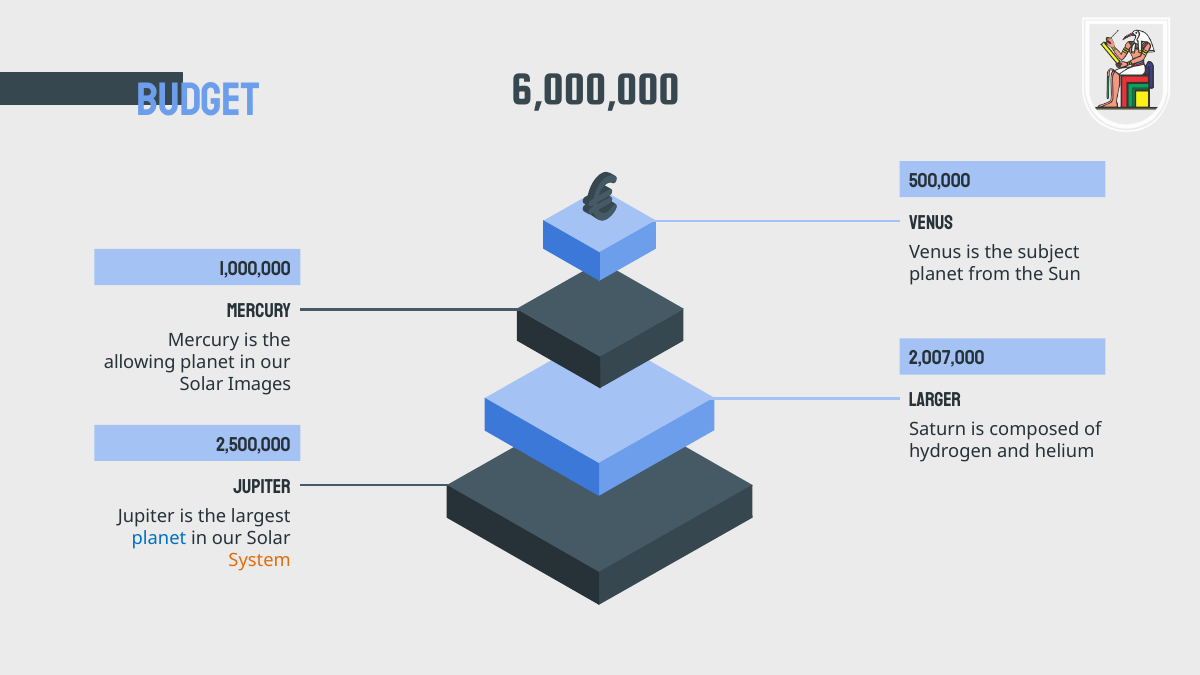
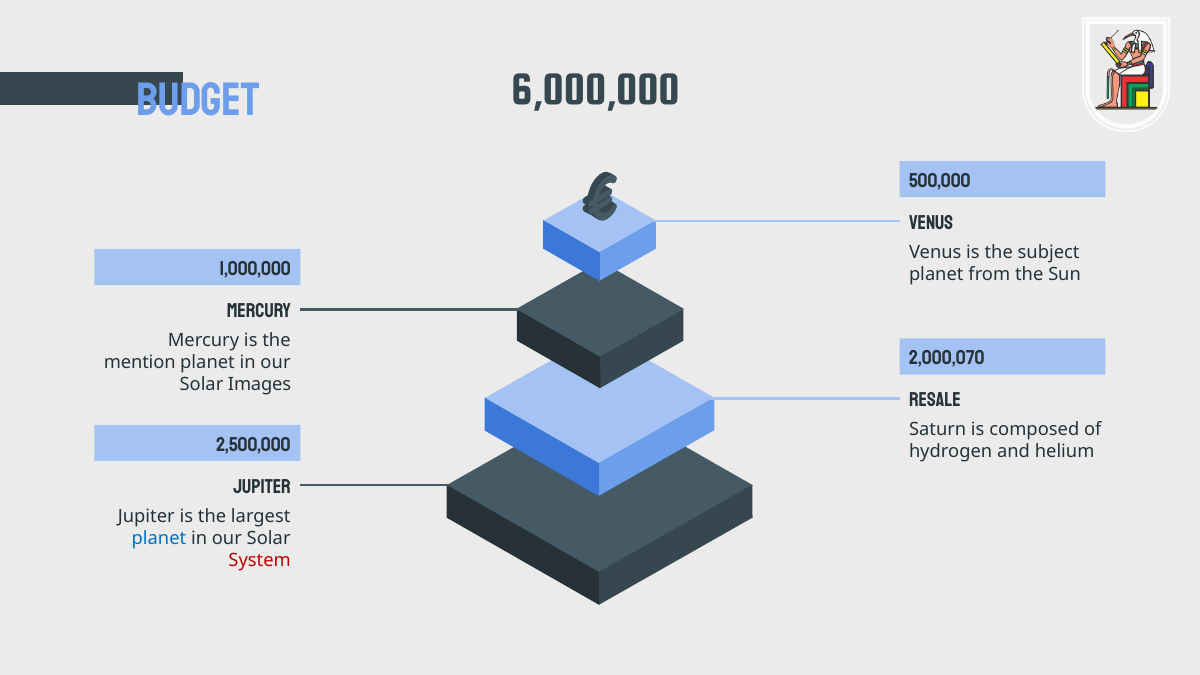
2,007,000: 2,007,000 -> 2,000,070
allowing: allowing -> mention
larger: larger -> resale
System colour: orange -> red
